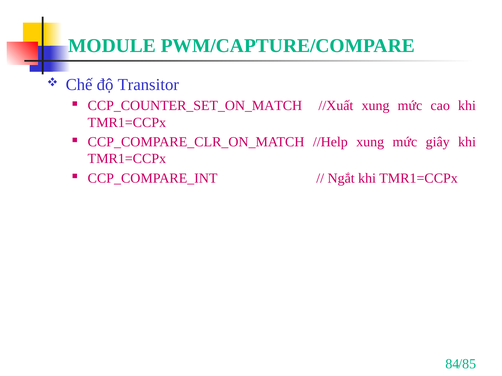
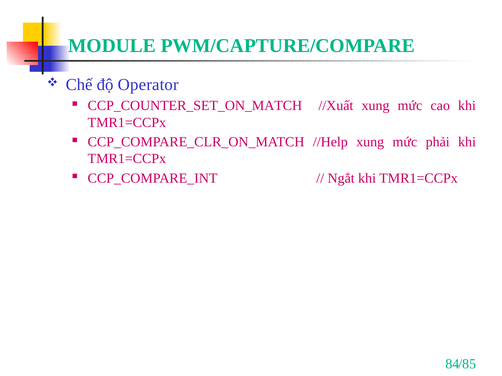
Transitor: Transitor -> Operator
giây: giây -> phải
